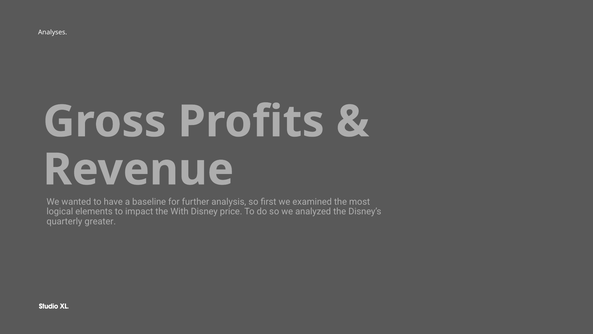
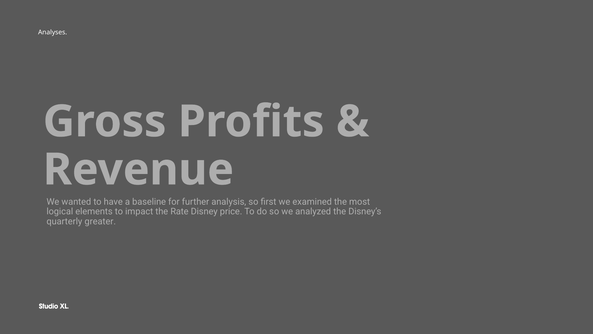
With: With -> Rate
